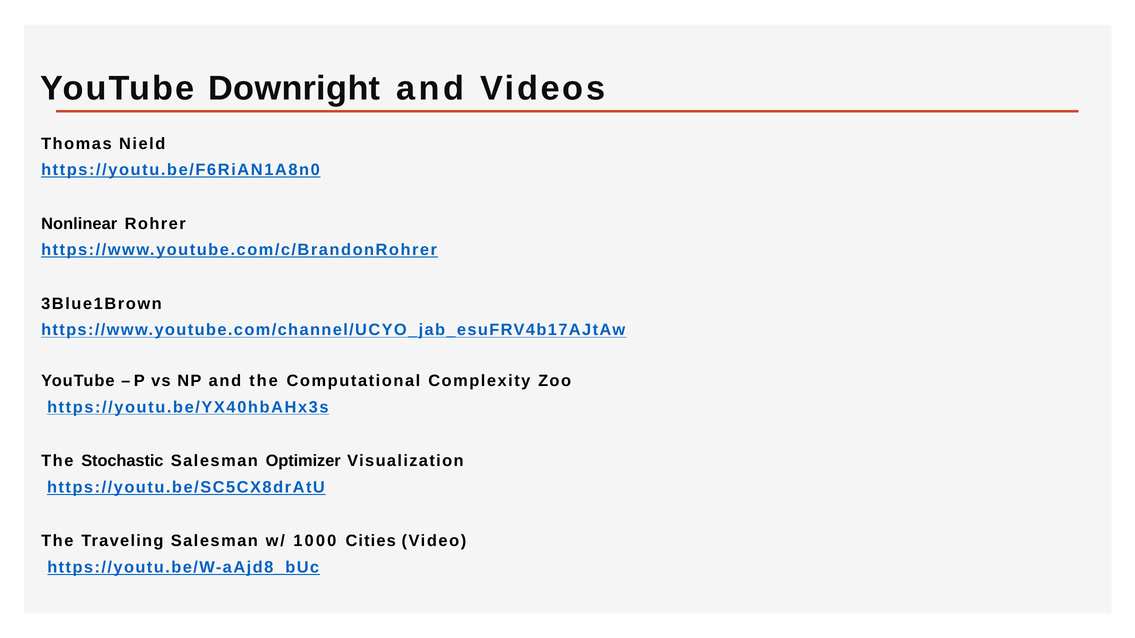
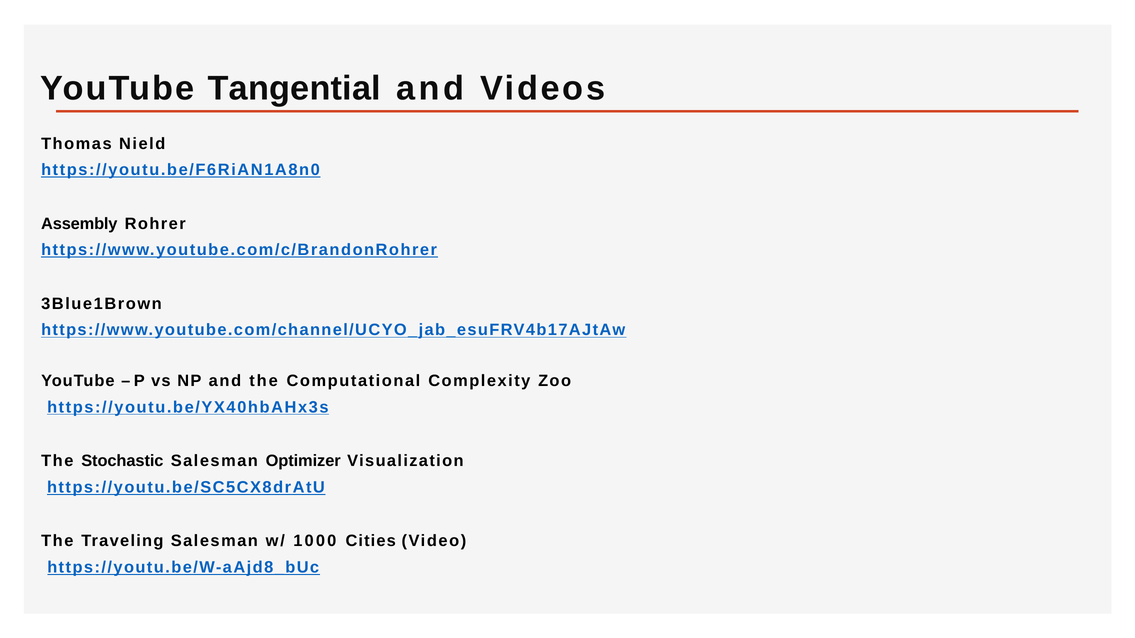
Downright: Downright -> Tangential
Nonlinear: Nonlinear -> Assembly
